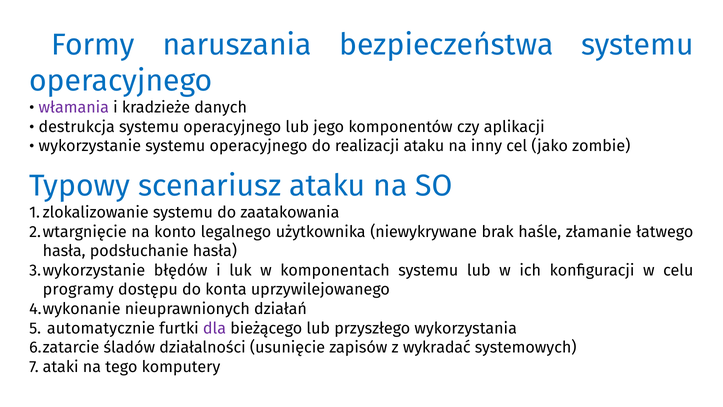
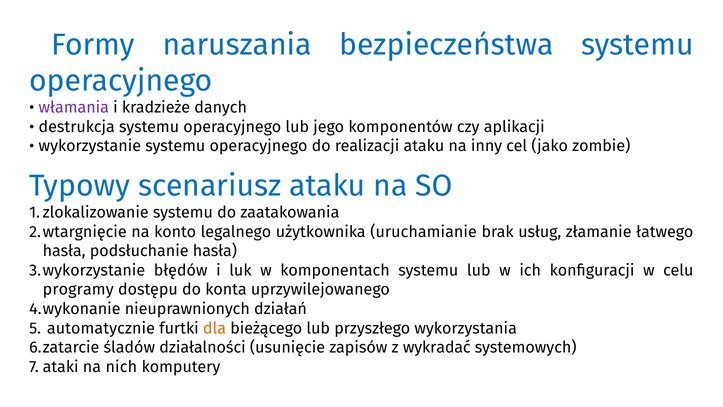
niewykrywane: niewykrywane -> uruchamianie
haśle: haśle -> usług
dla colour: purple -> orange
tego: tego -> nich
